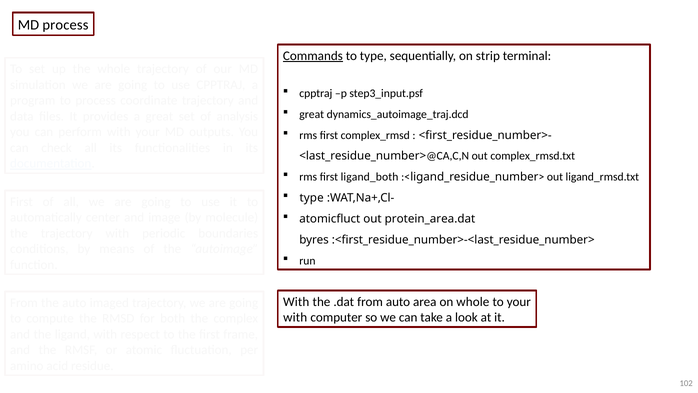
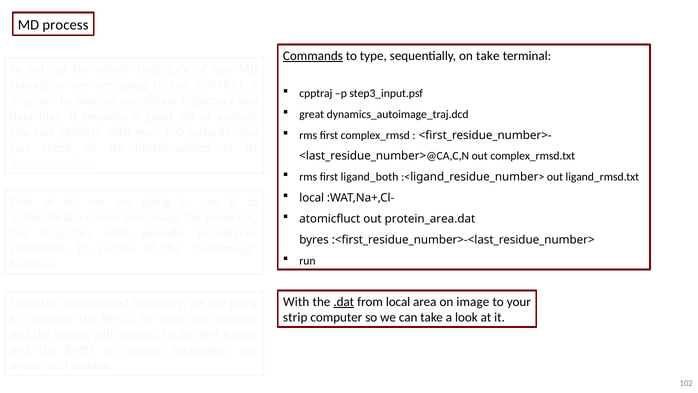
on strip: strip -> take
type at (312, 198): type -> local
.dat underline: none -> present
from auto: auto -> local
on whole: whole -> image
with at (295, 317): with -> strip
